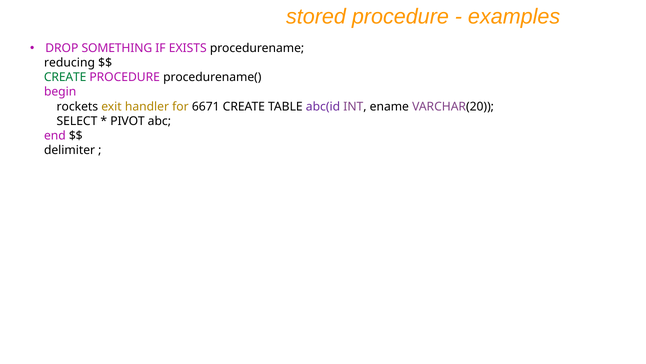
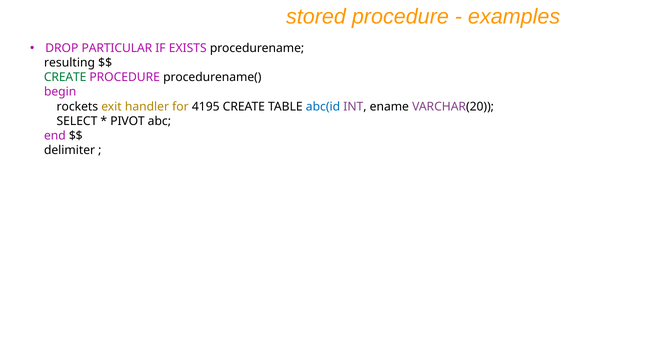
SOMETHING: SOMETHING -> PARTICULAR
reducing: reducing -> resulting
6671: 6671 -> 4195
abc(id colour: purple -> blue
